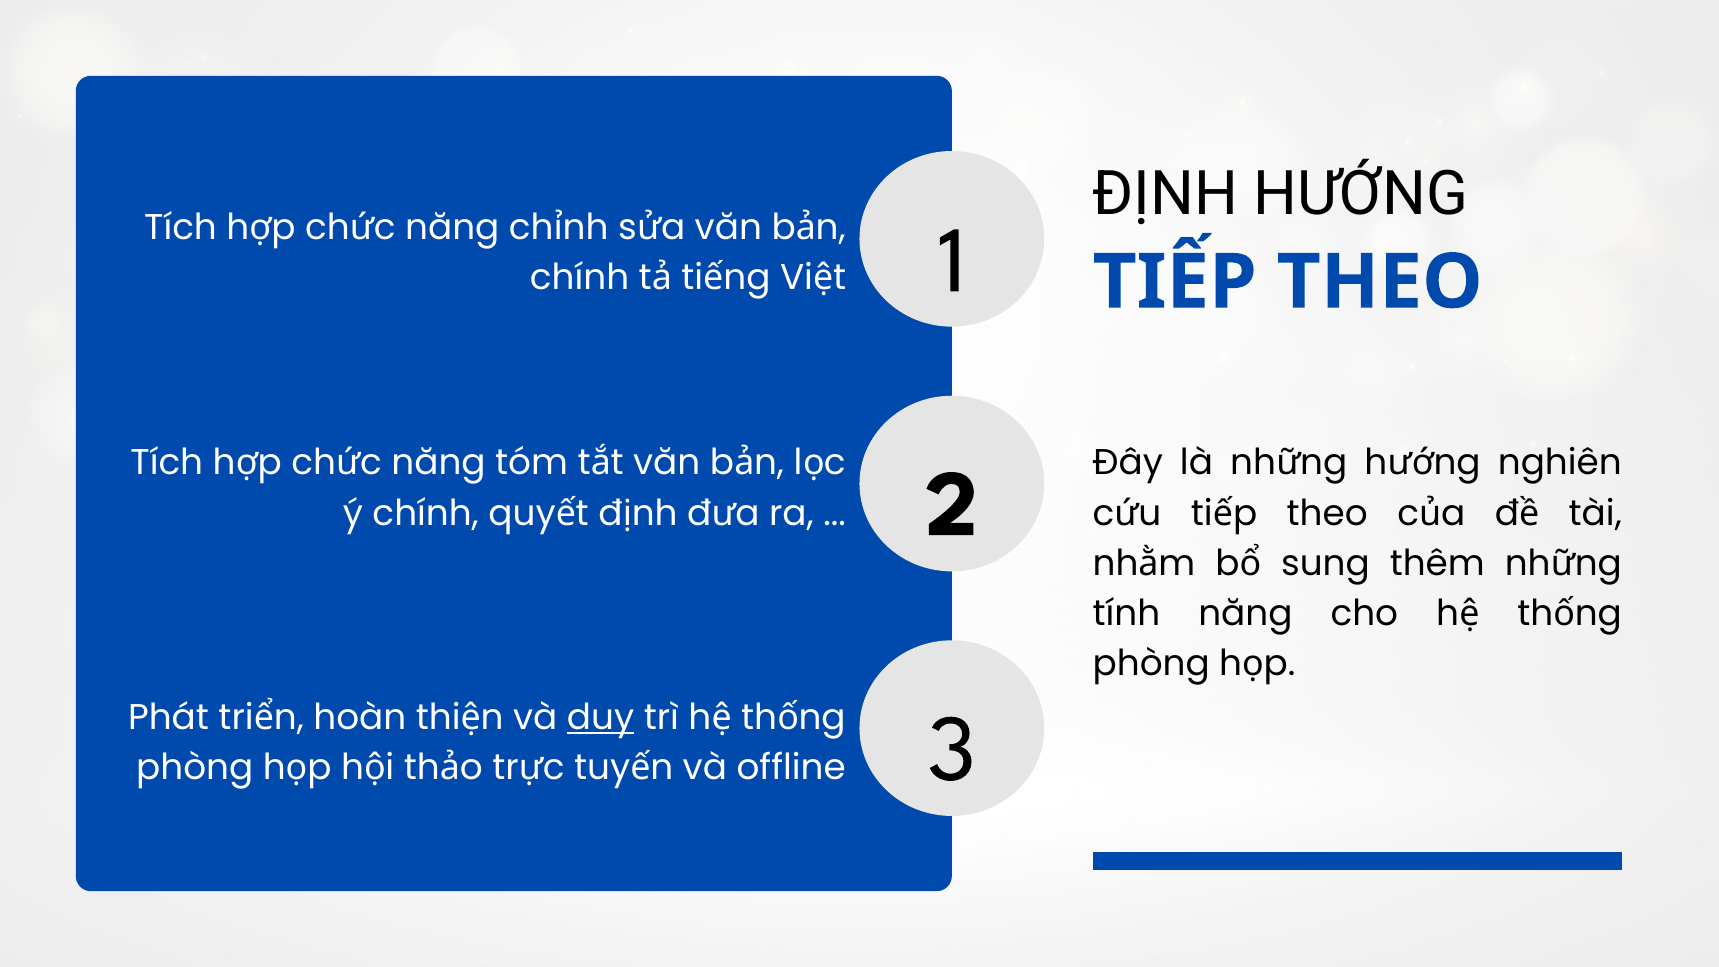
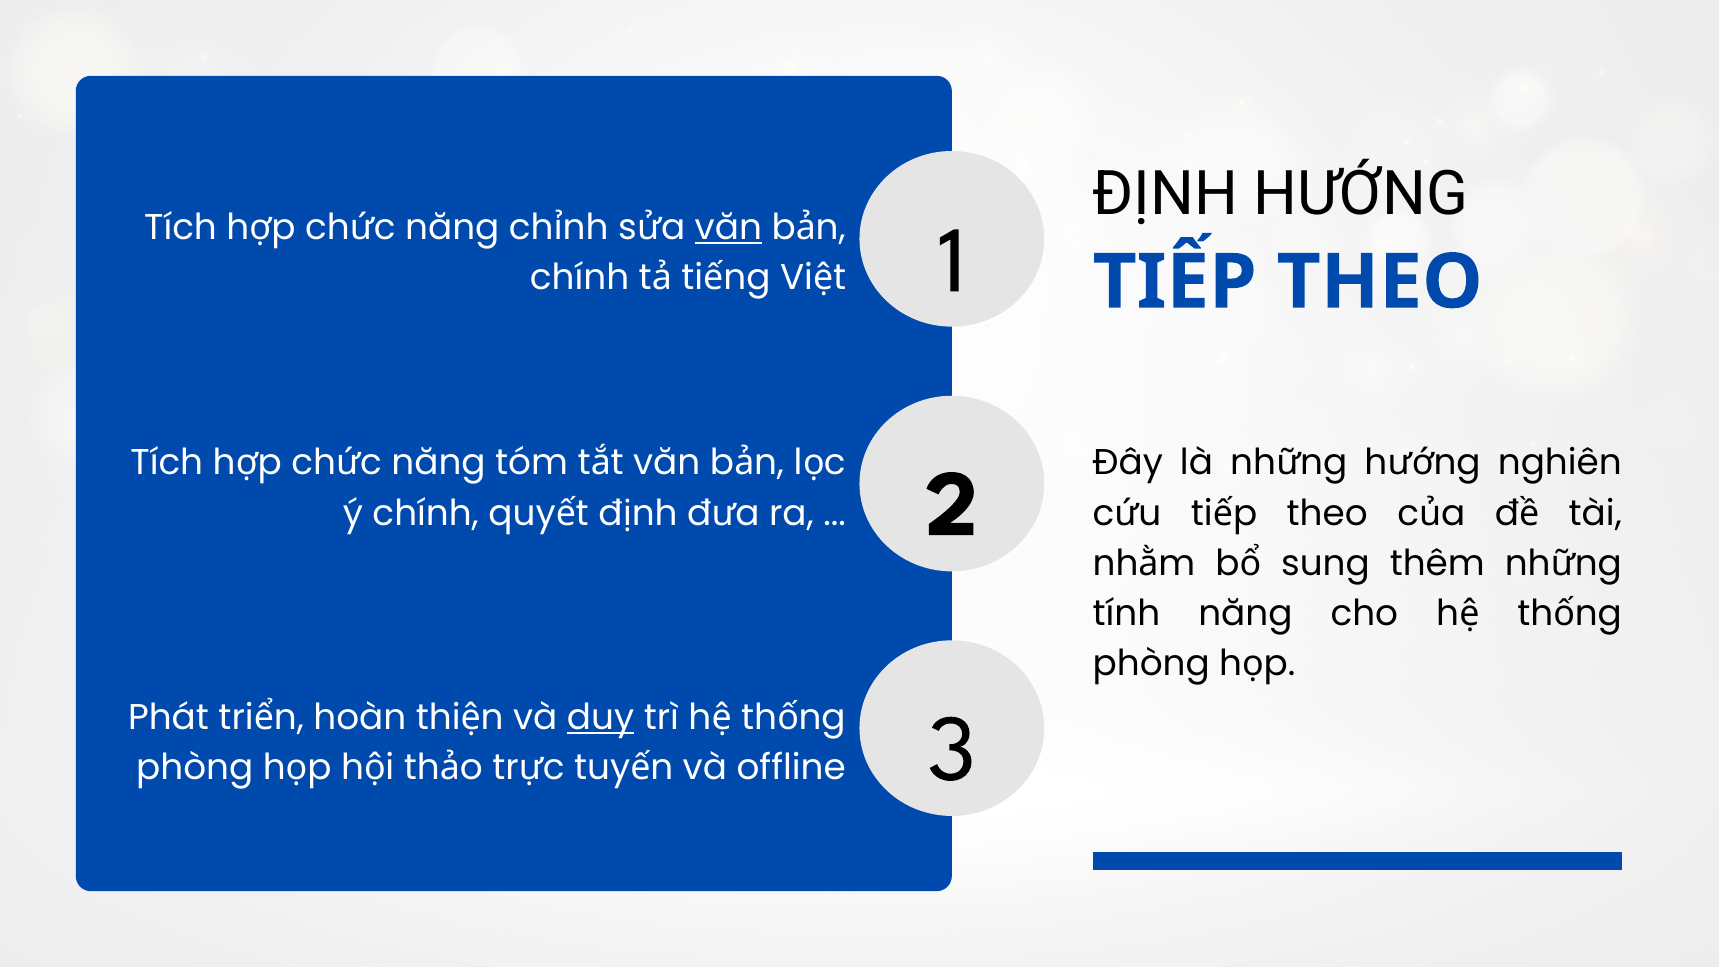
văn at (728, 228) underline: none -> present
